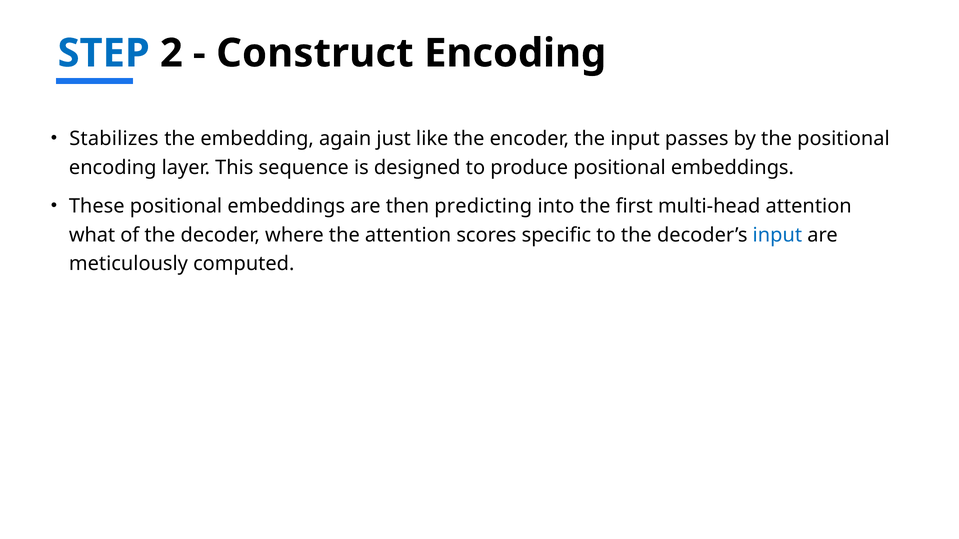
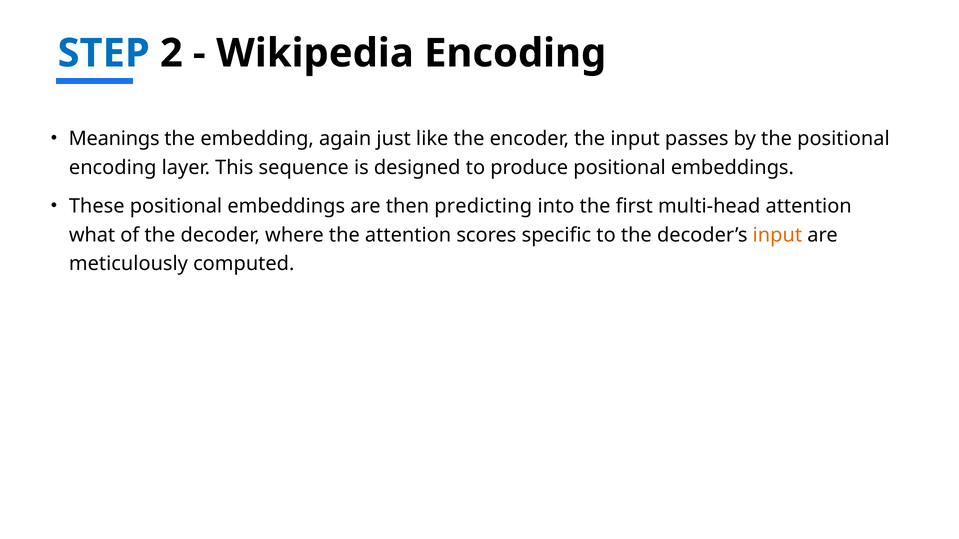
Construct: Construct -> Wikipedia
Stabilizes: Stabilizes -> Meanings
input at (777, 235) colour: blue -> orange
